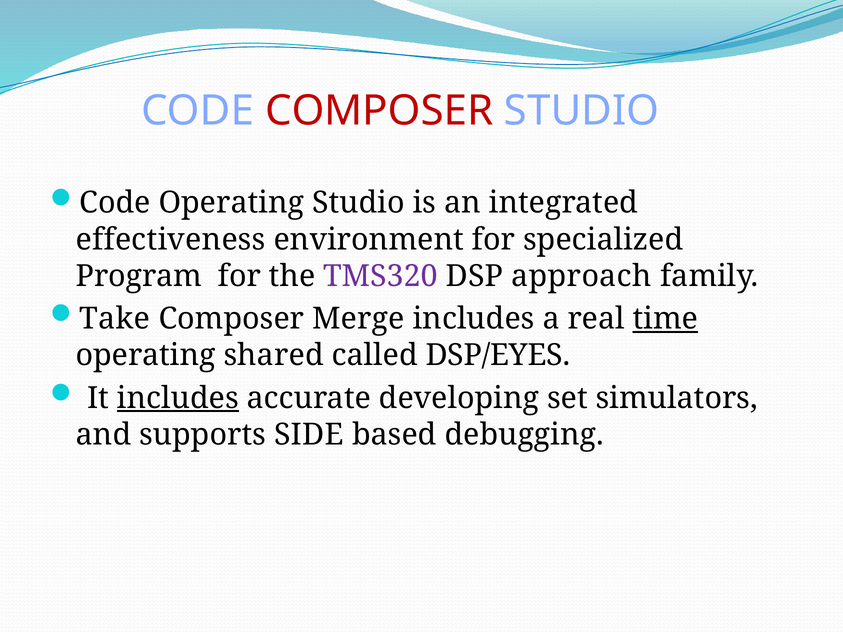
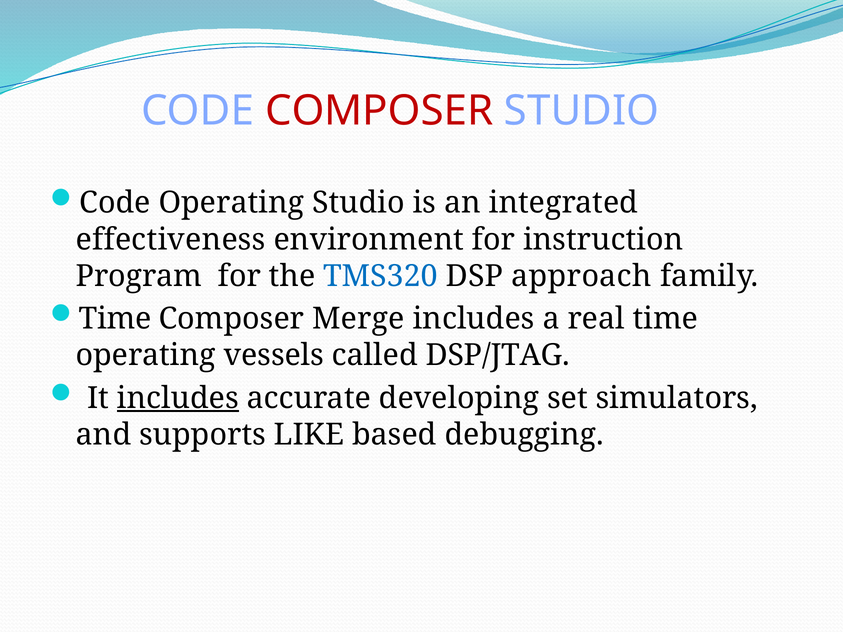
specialized: specialized -> instruction
TMS320 colour: purple -> blue
Take at (115, 319): Take -> Time
time at (665, 319) underline: present -> none
shared: shared -> vessels
DSP/EYES: DSP/EYES -> DSP/JTAG
SIDE: SIDE -> LIKE
